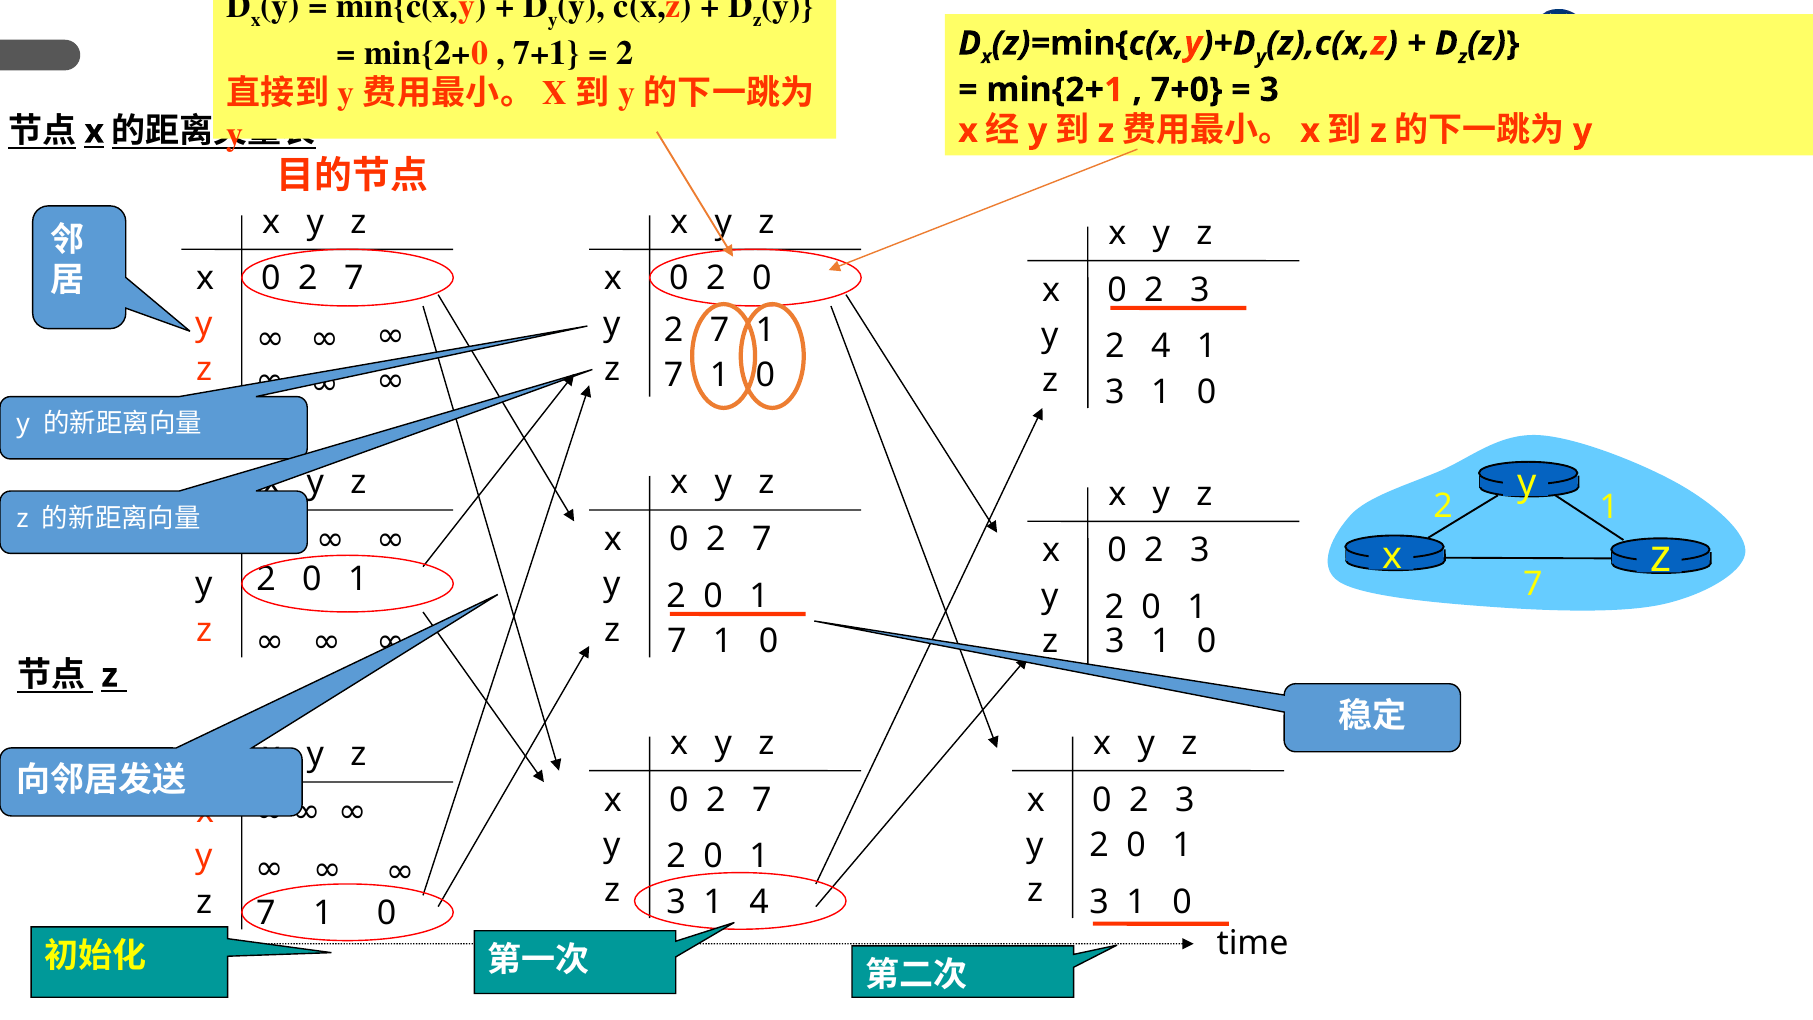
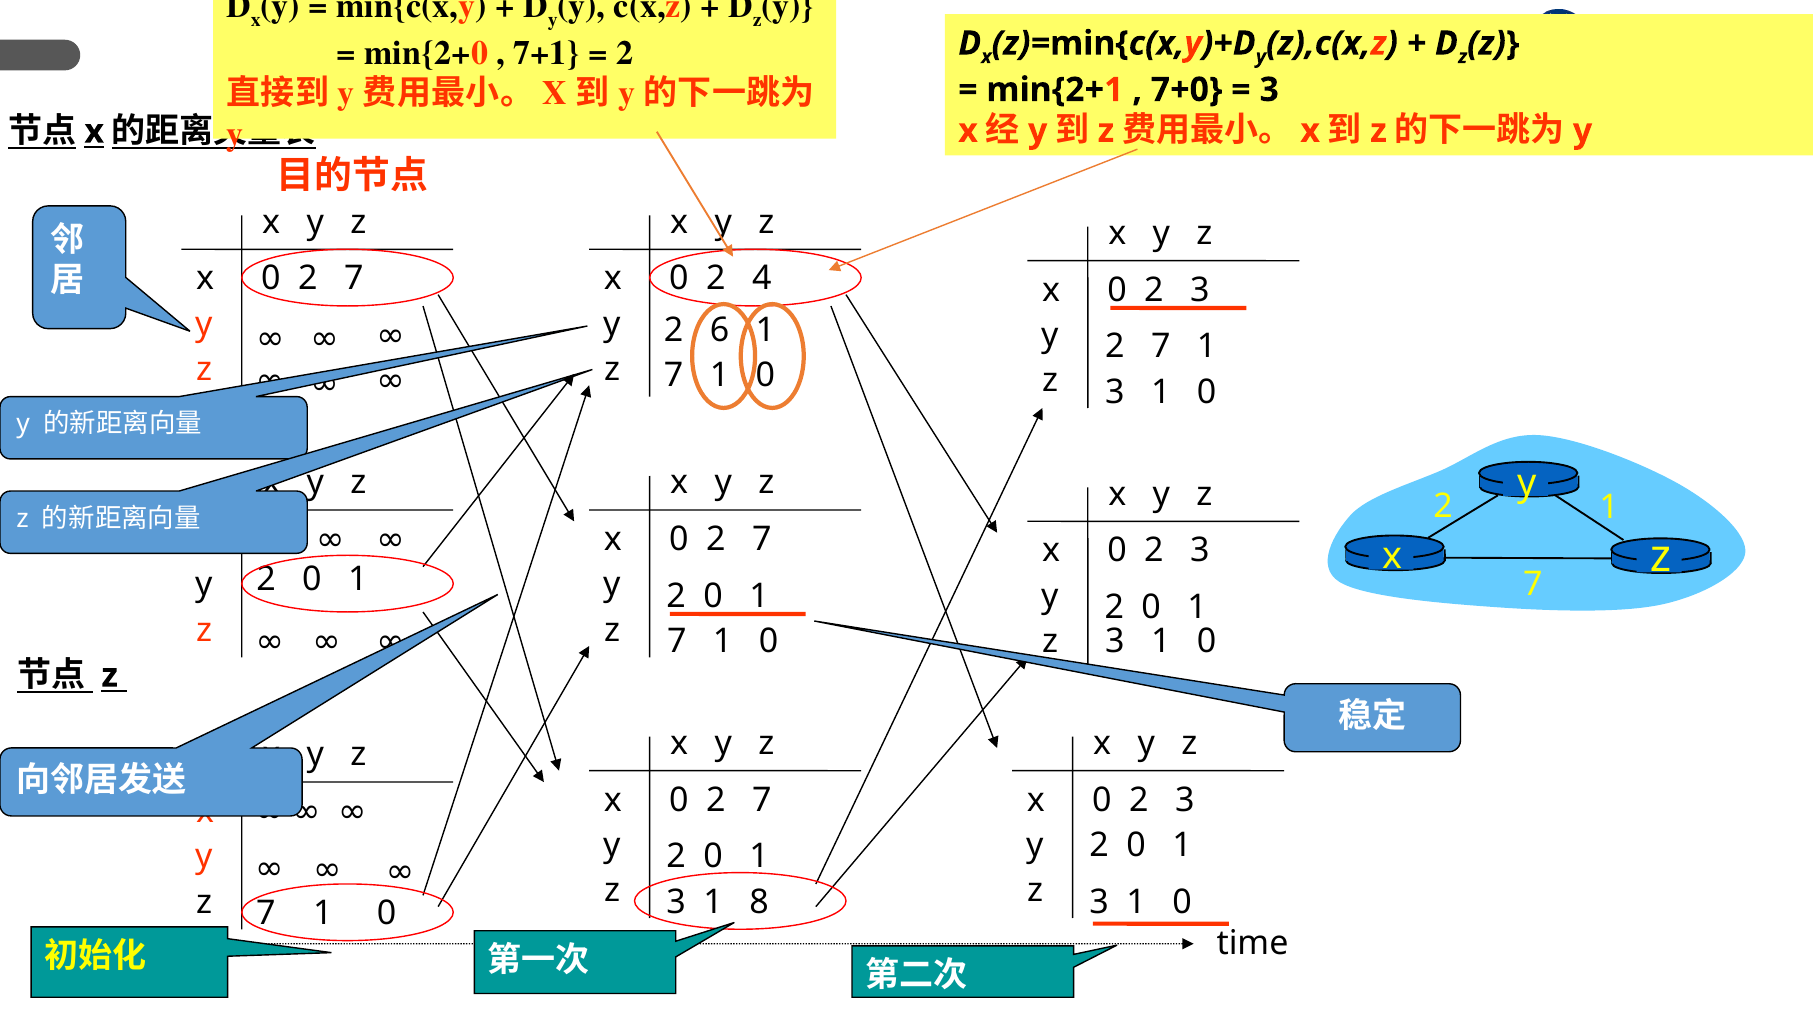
0 at (762, 279): 0 -> 4
7 at (719, 330): 7 -> 6
4 at (1161, 347): 4 -> 7
4 at (759, 902): 4 -> 8
